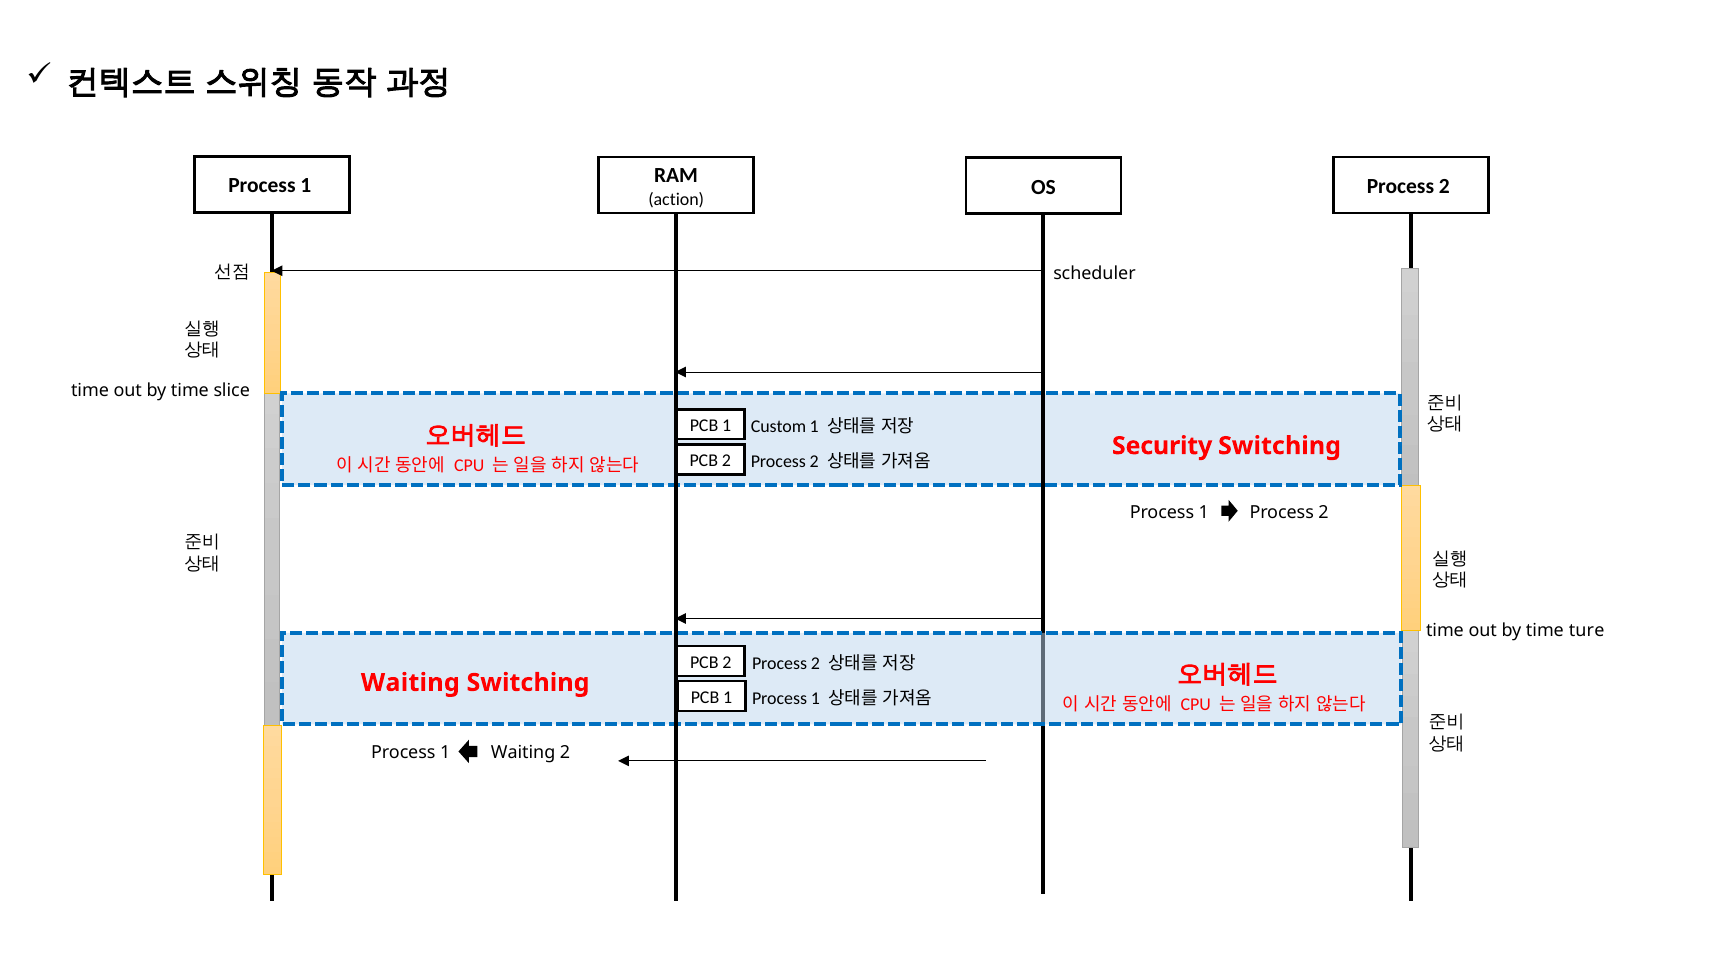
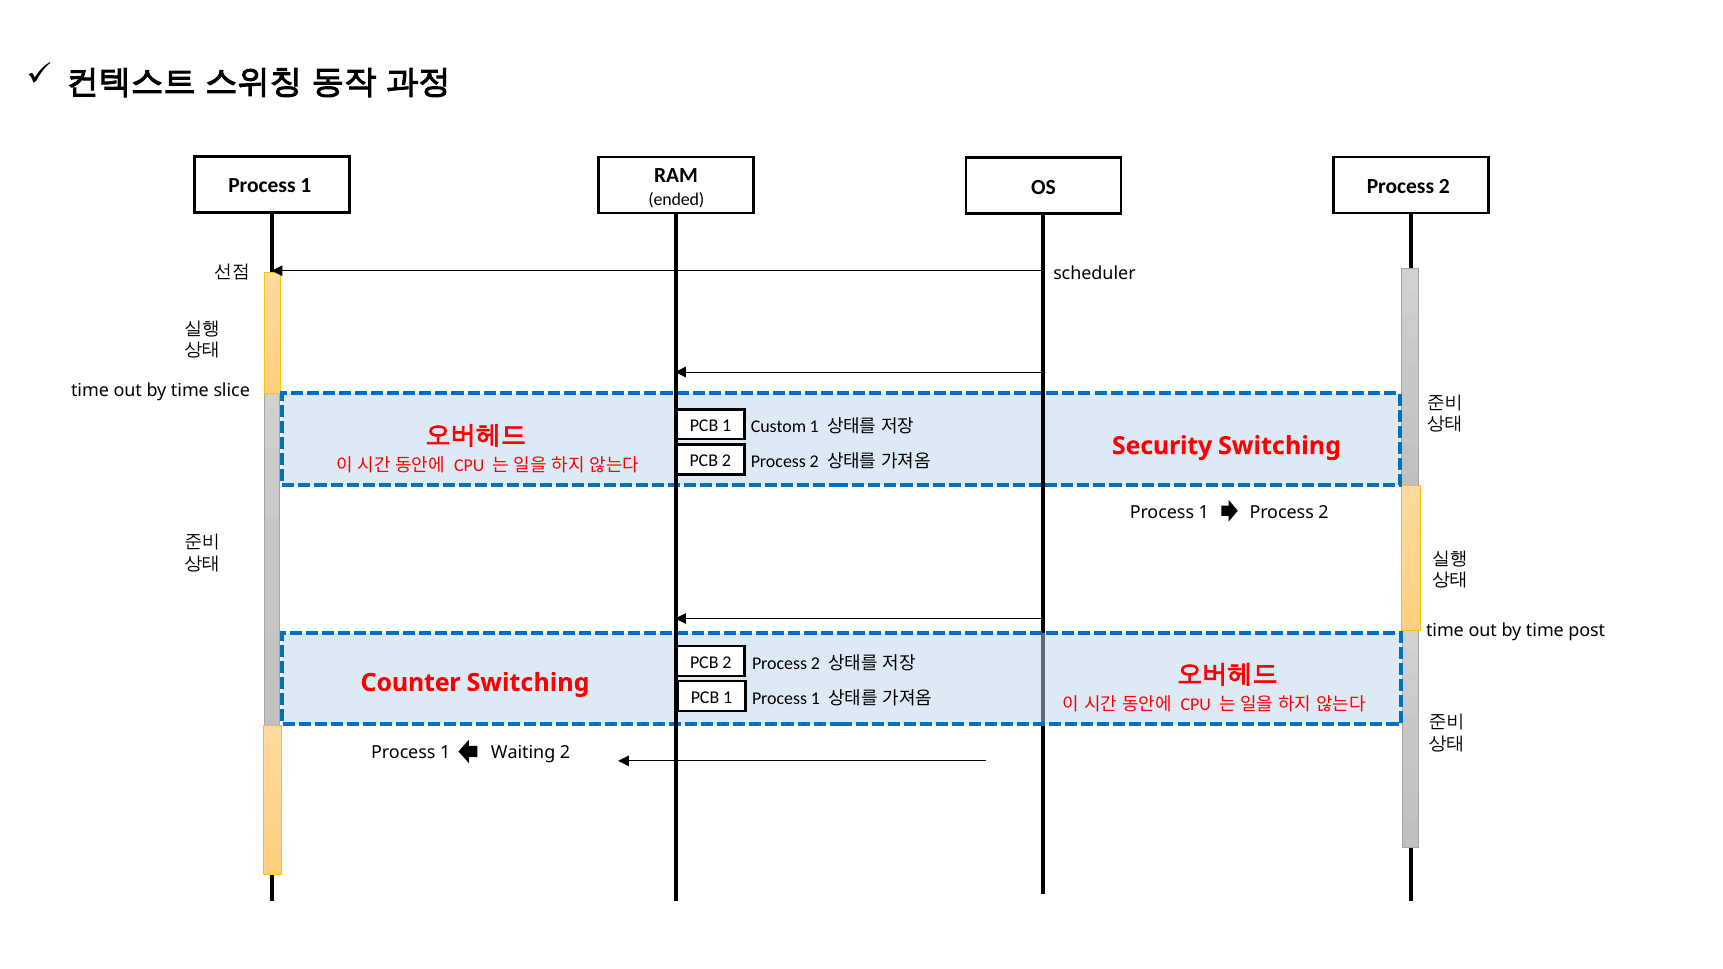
action: action -> ended
ture: ture -> post
Waiting at (410, 683): Waiting -> Counter
